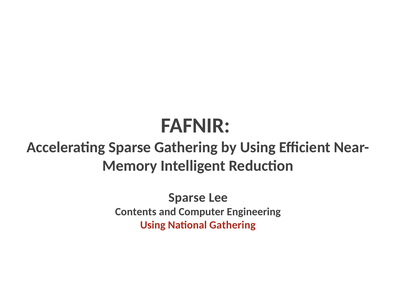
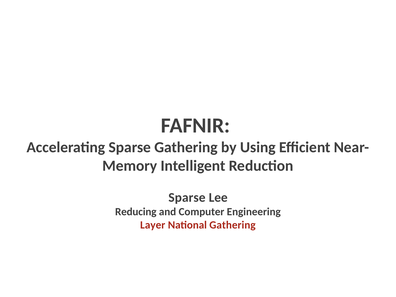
Contents: Contents -> Reducing
Using at (153, 225): Using -> Layer
